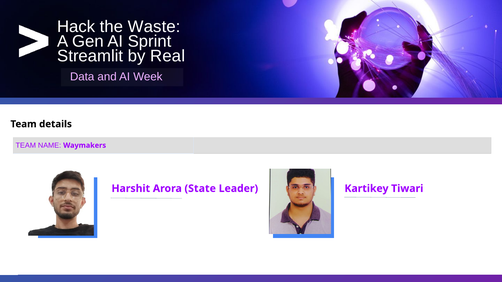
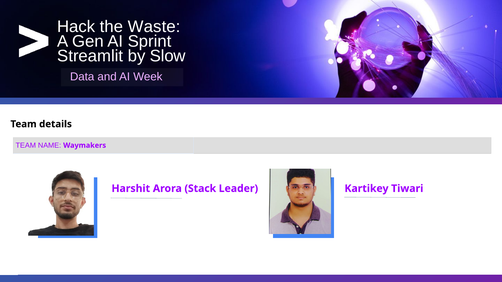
Real: Real -> Slow
State: State -> Stack
